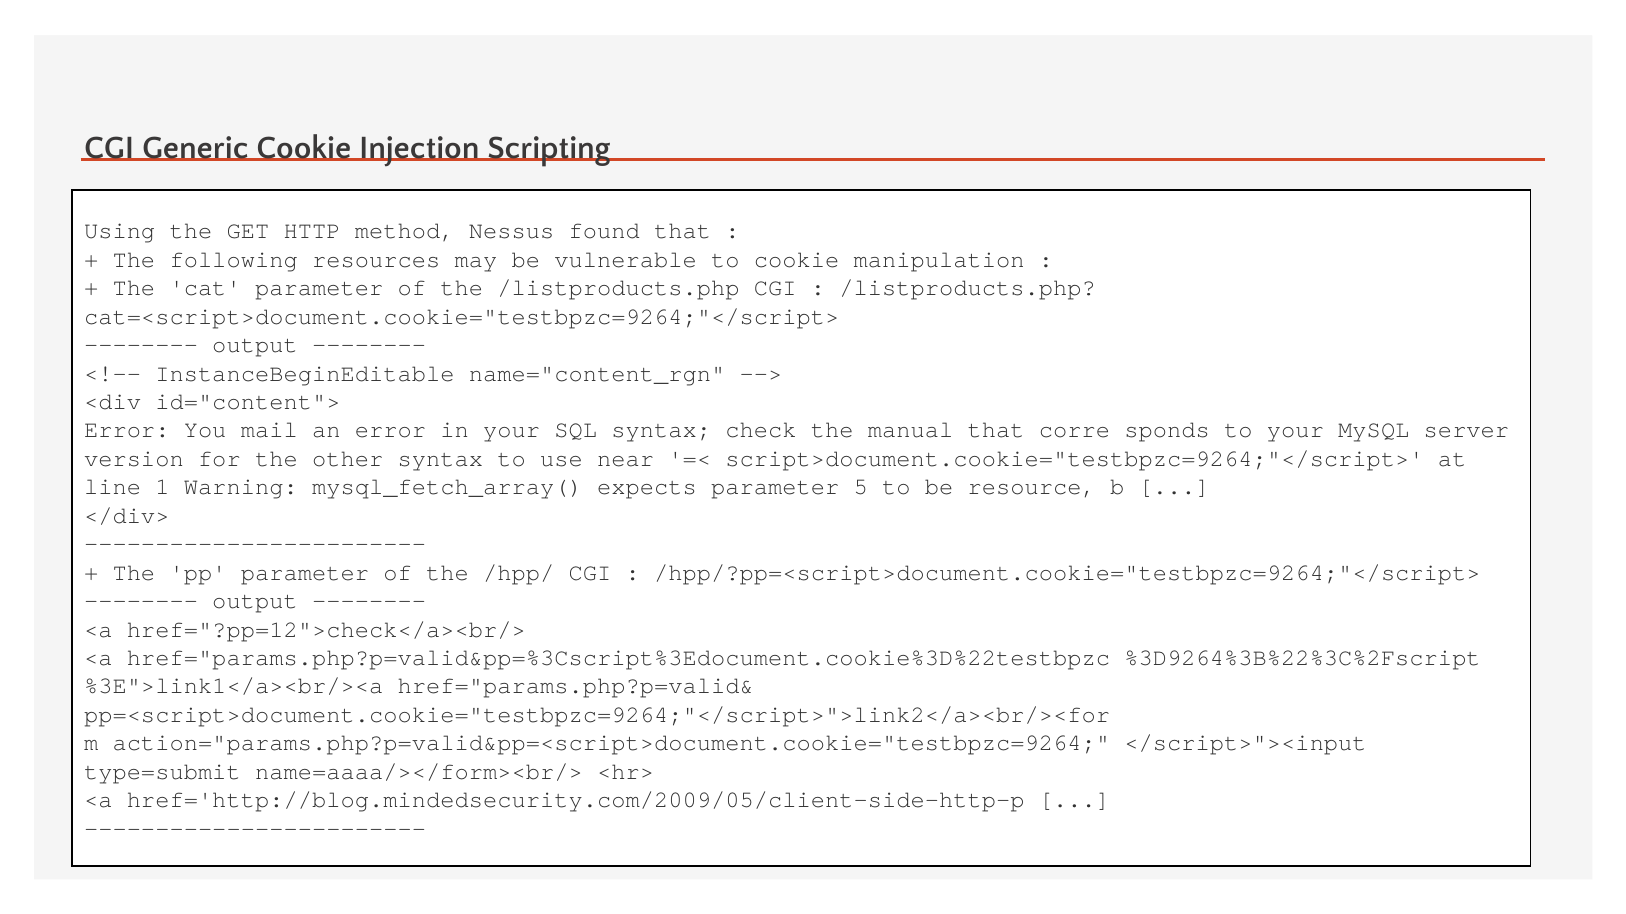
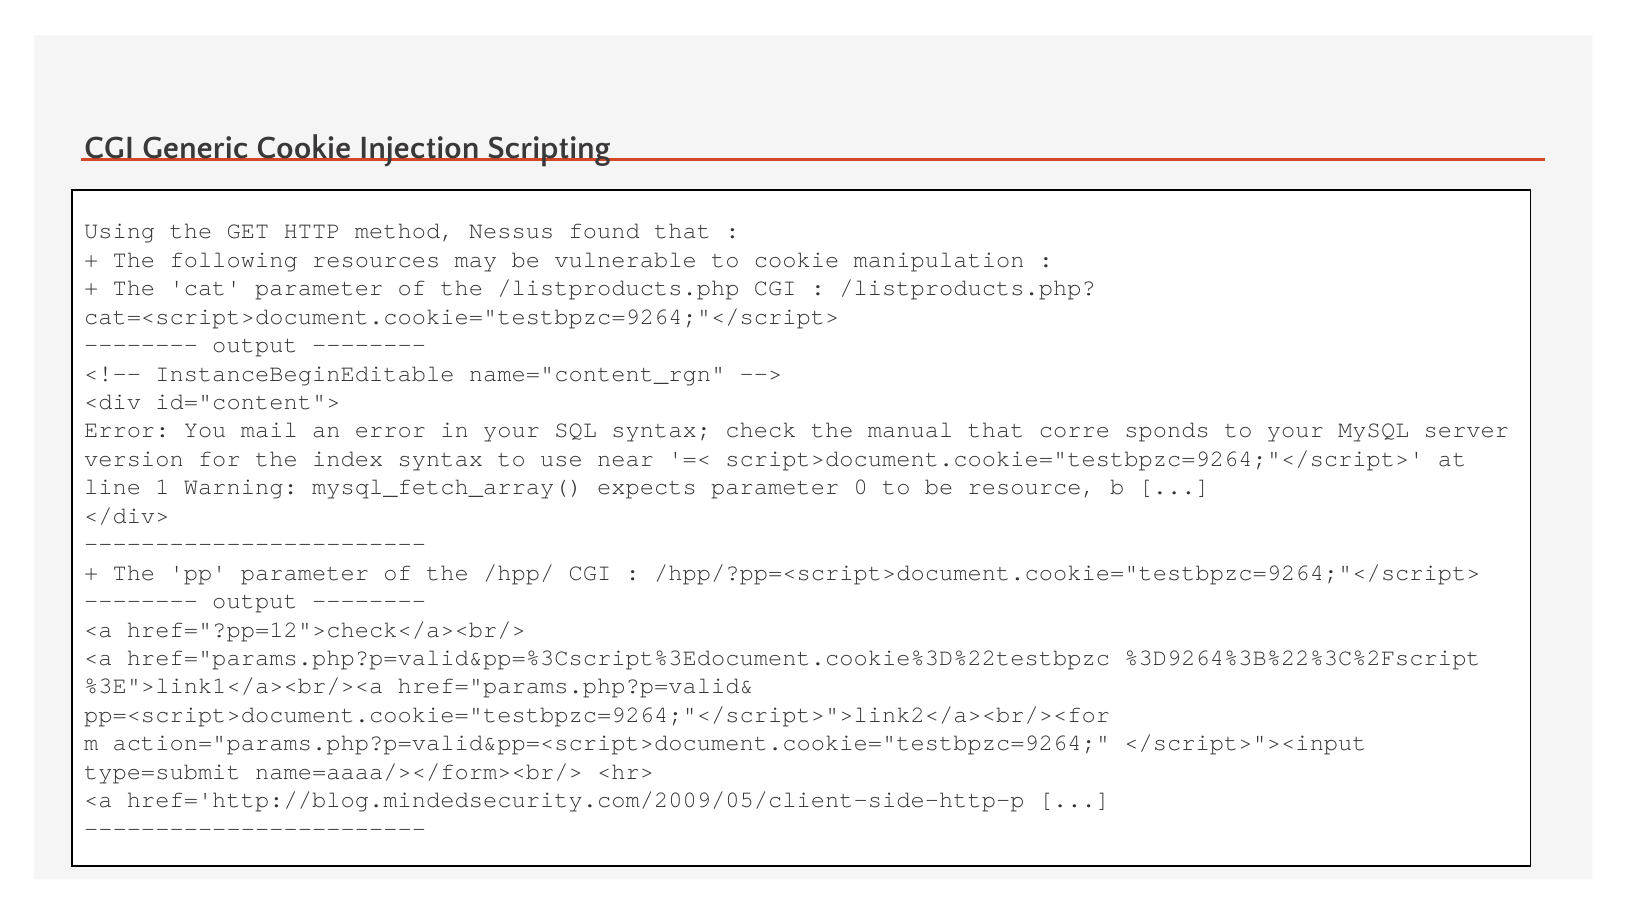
other: other -> index
5: 5 -> 0
